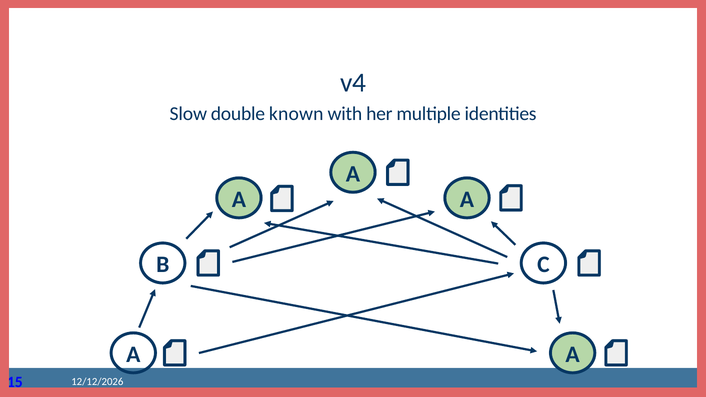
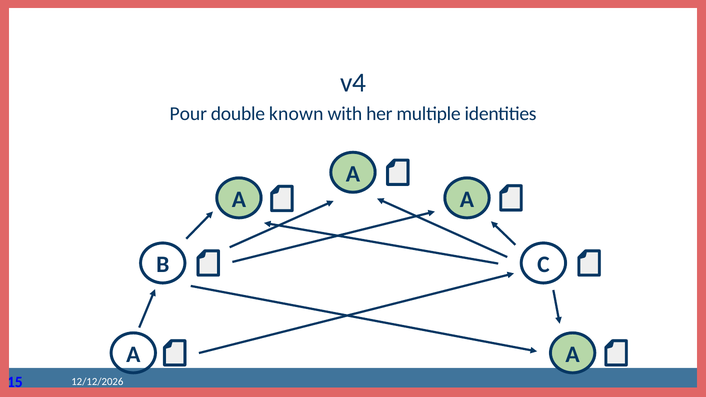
Slow: Slow -> Pour
